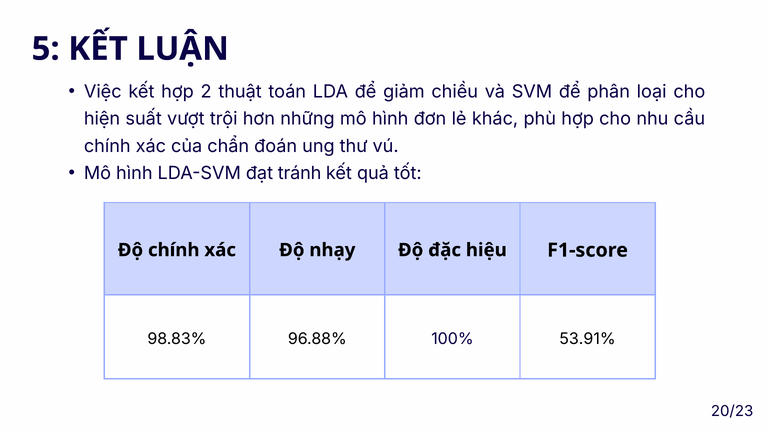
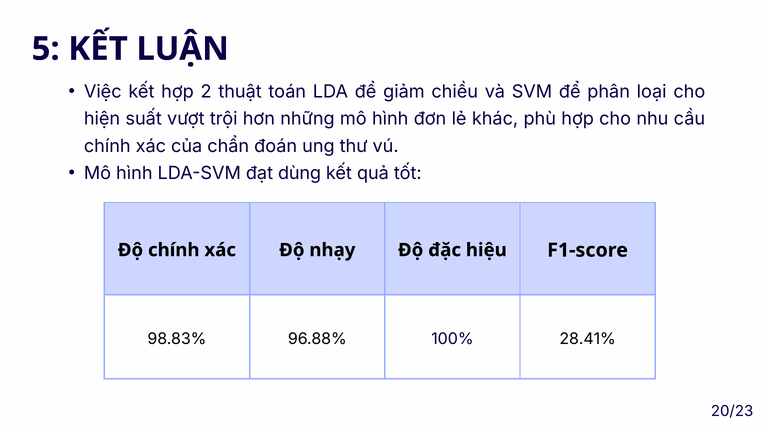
tránh: tránh -> dùng
53.91%: 53.91% -> 28.41%
